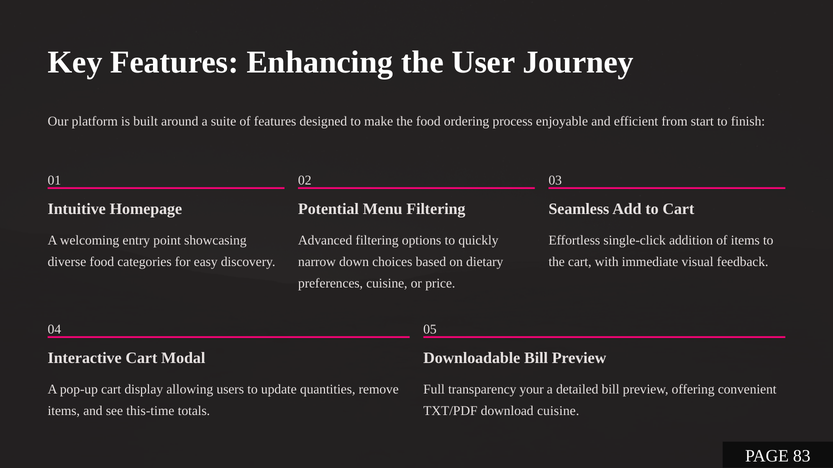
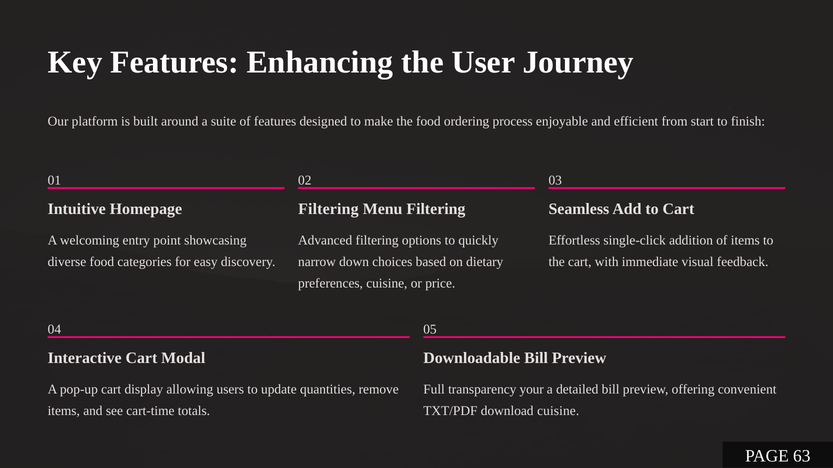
Potential at (328, 209): Potential -> Filtering
this-time: this-time -> cart-time
83: 83 -> 63
